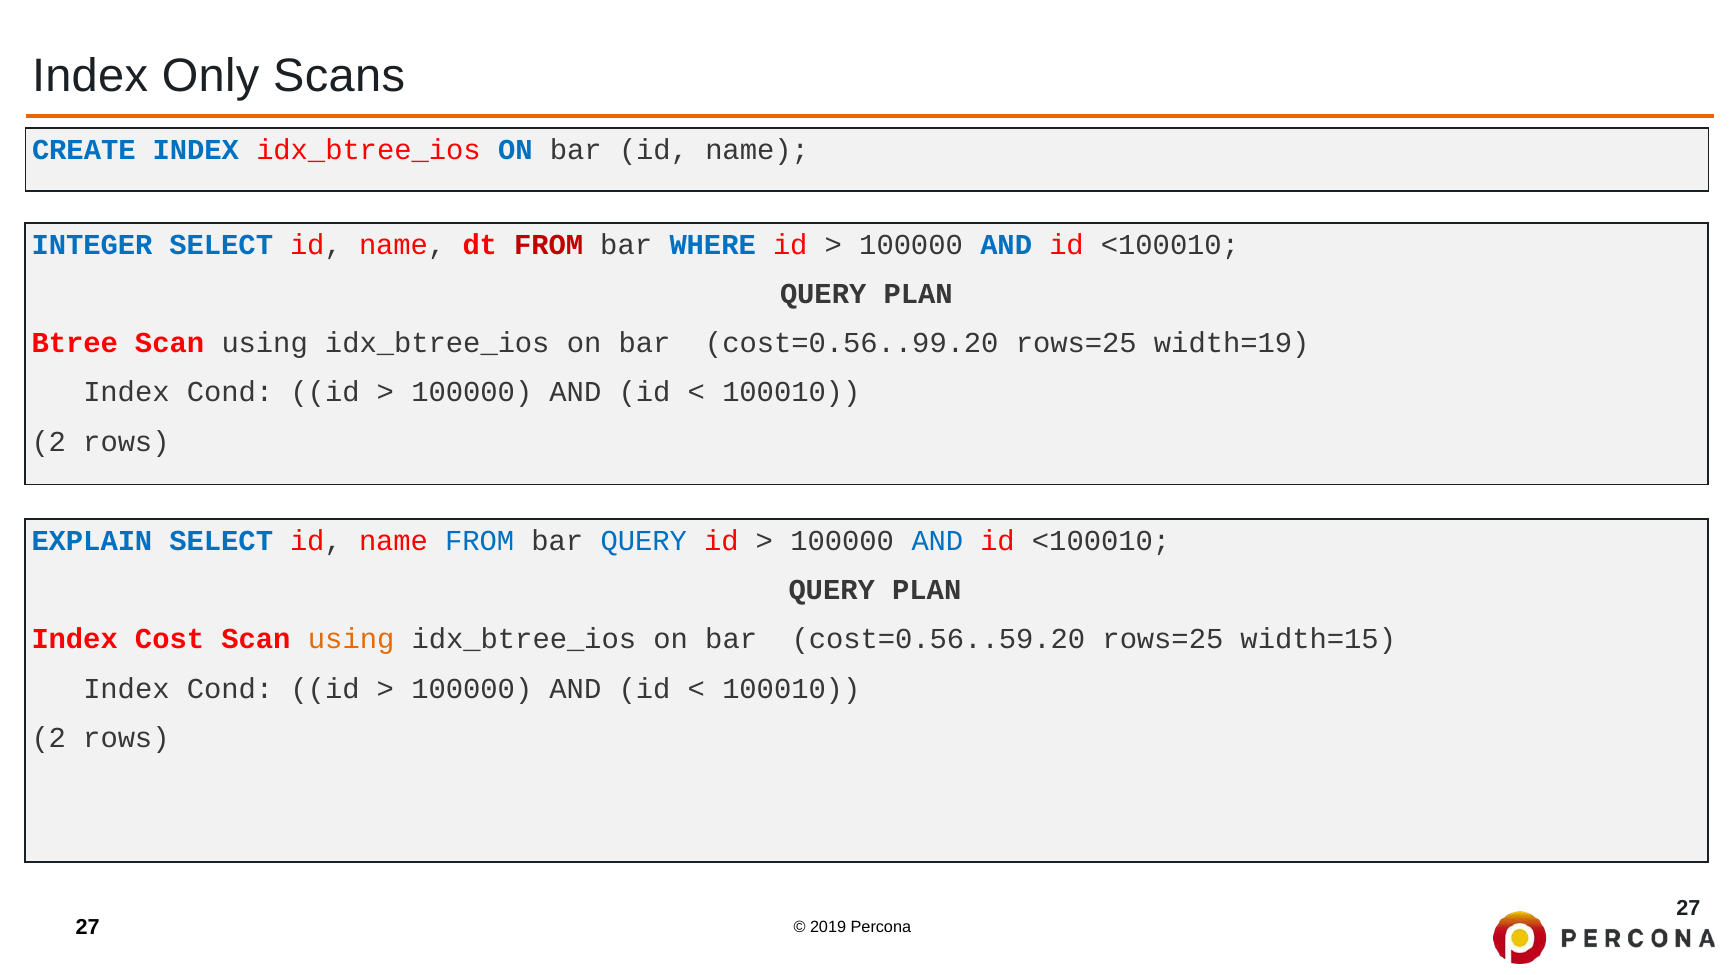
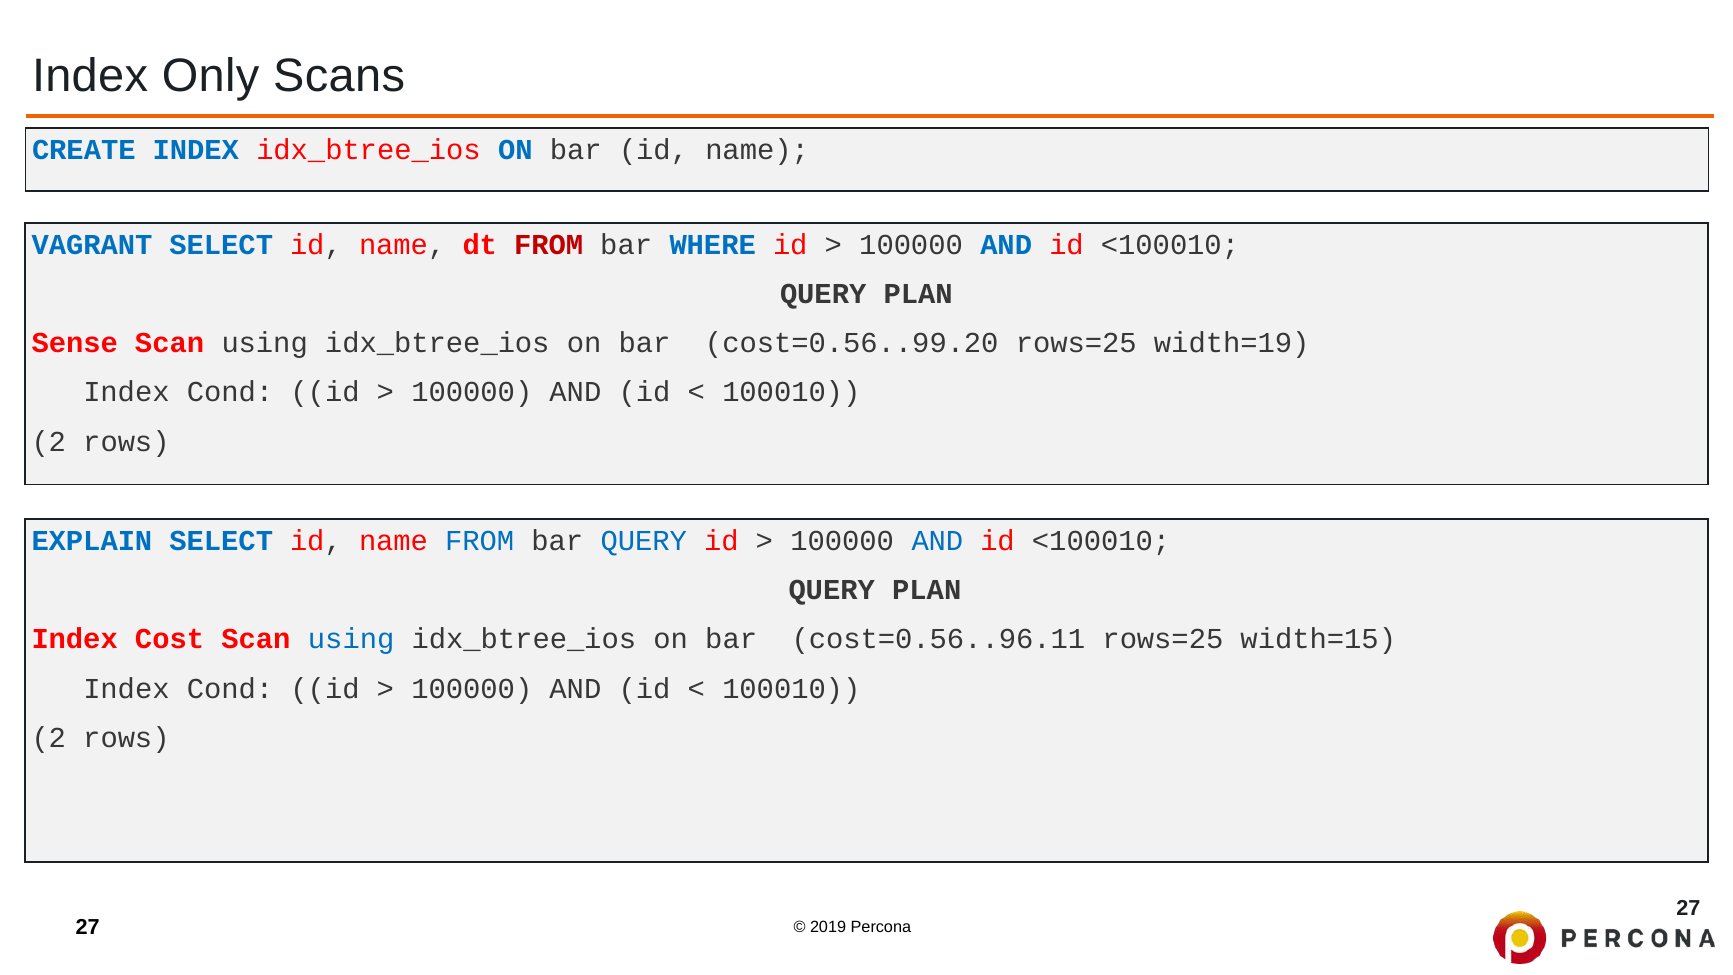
INTEGER: INTEGER -> VAGRANT
Btree: Btree -> Sense
using at (351, 639) colour: orange -> blue
cost=0.56..59.20: cost=0.56..59.20 -> cost=0.56..96.11
